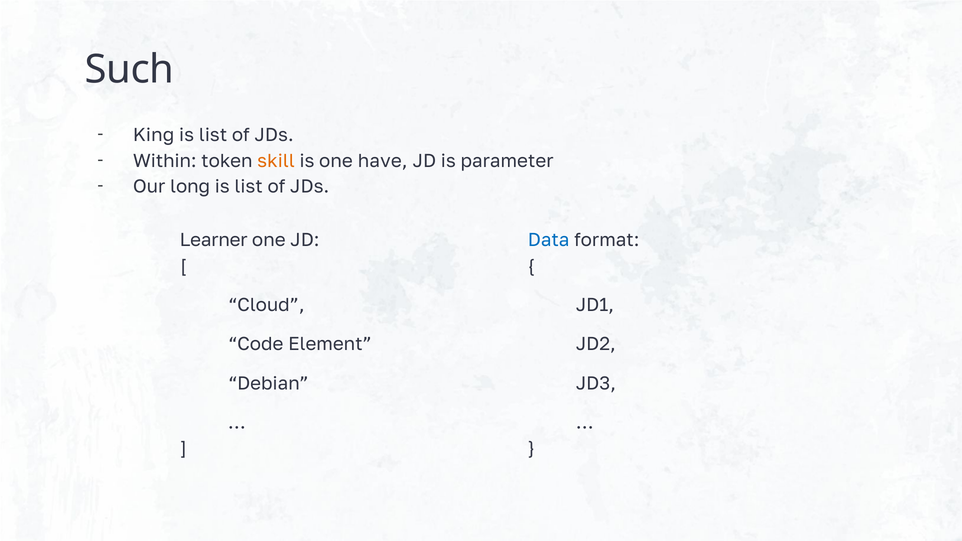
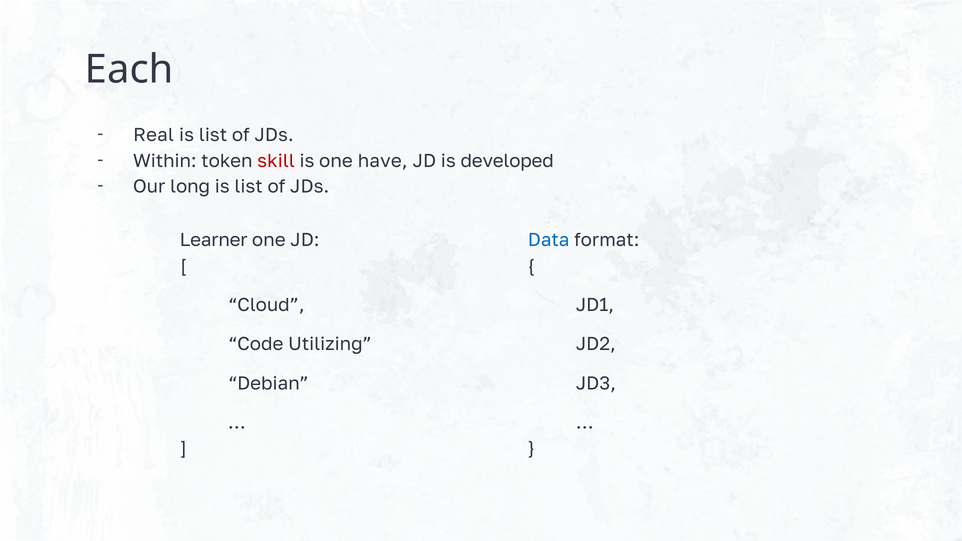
Such: Such -> Each
King: King -> Real
skill colour: orange -> red
parameter: parameter -> developed
Element: Element -> Utilizing
